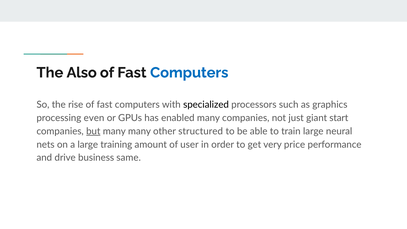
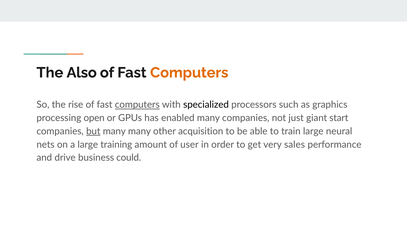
Computers at (189, 73) colour: blue -> orange
computers at (137, 105) underline: none -> present
even: even -> open
structured: structured -> acquisition
price: price -> sales
same: same -> could
